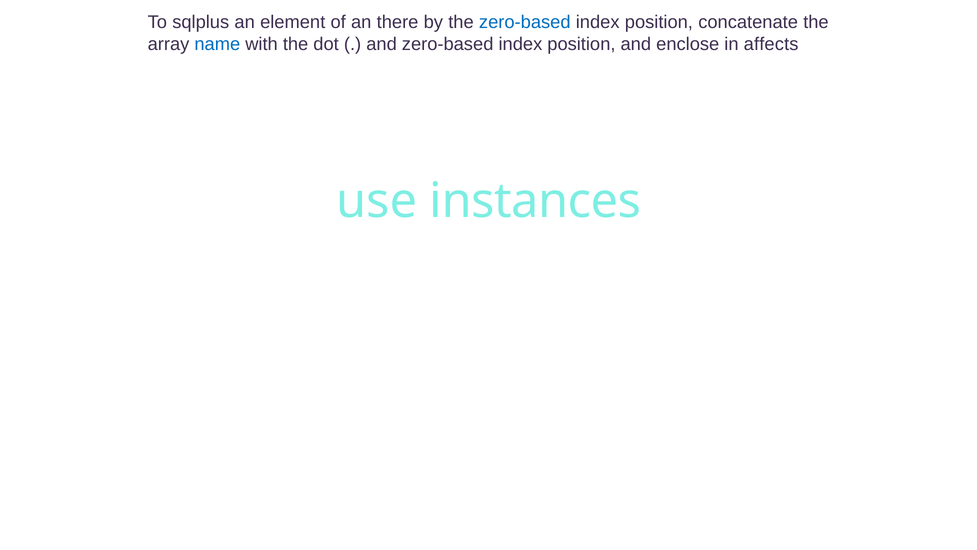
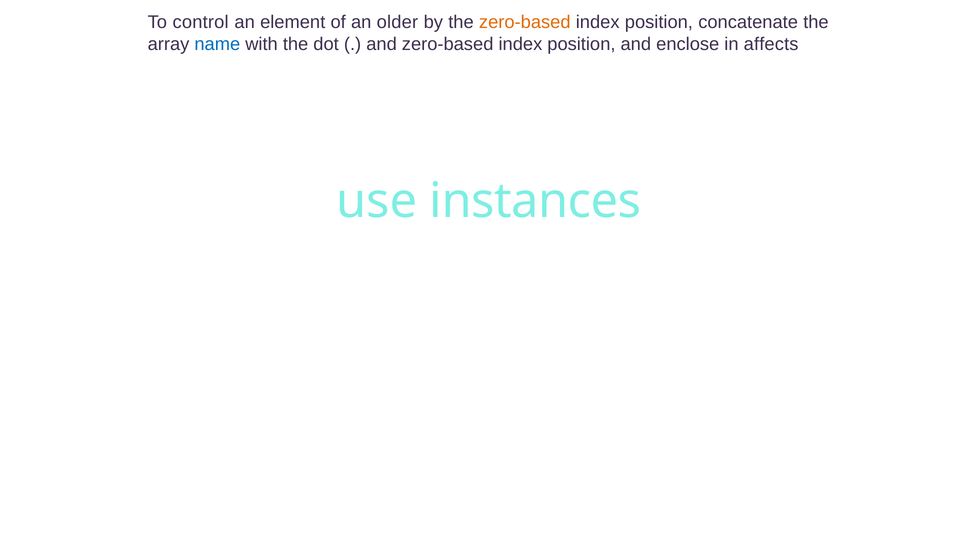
sqlplus: sqlplus -> control
there: there -> older
zero-based at (525, 22) colour: blue -> orange
